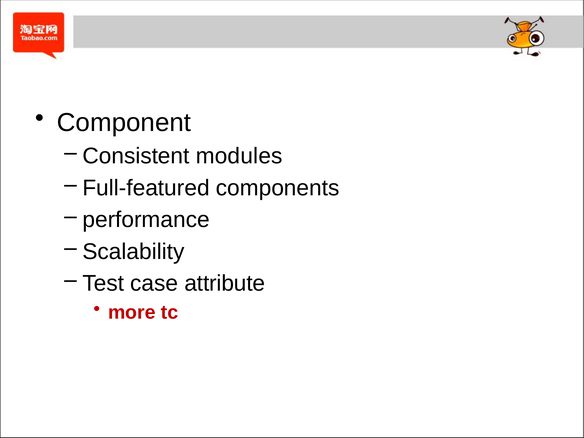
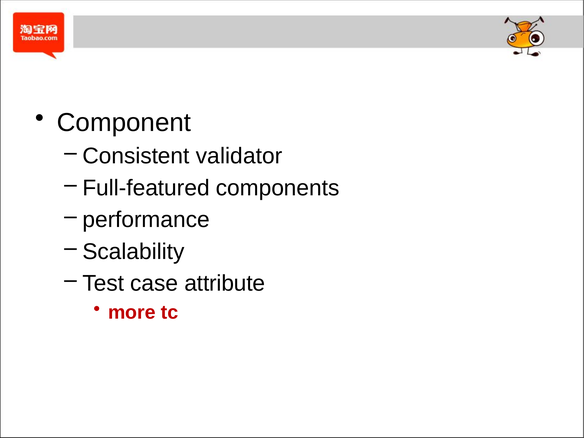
modules: modules -> validator
